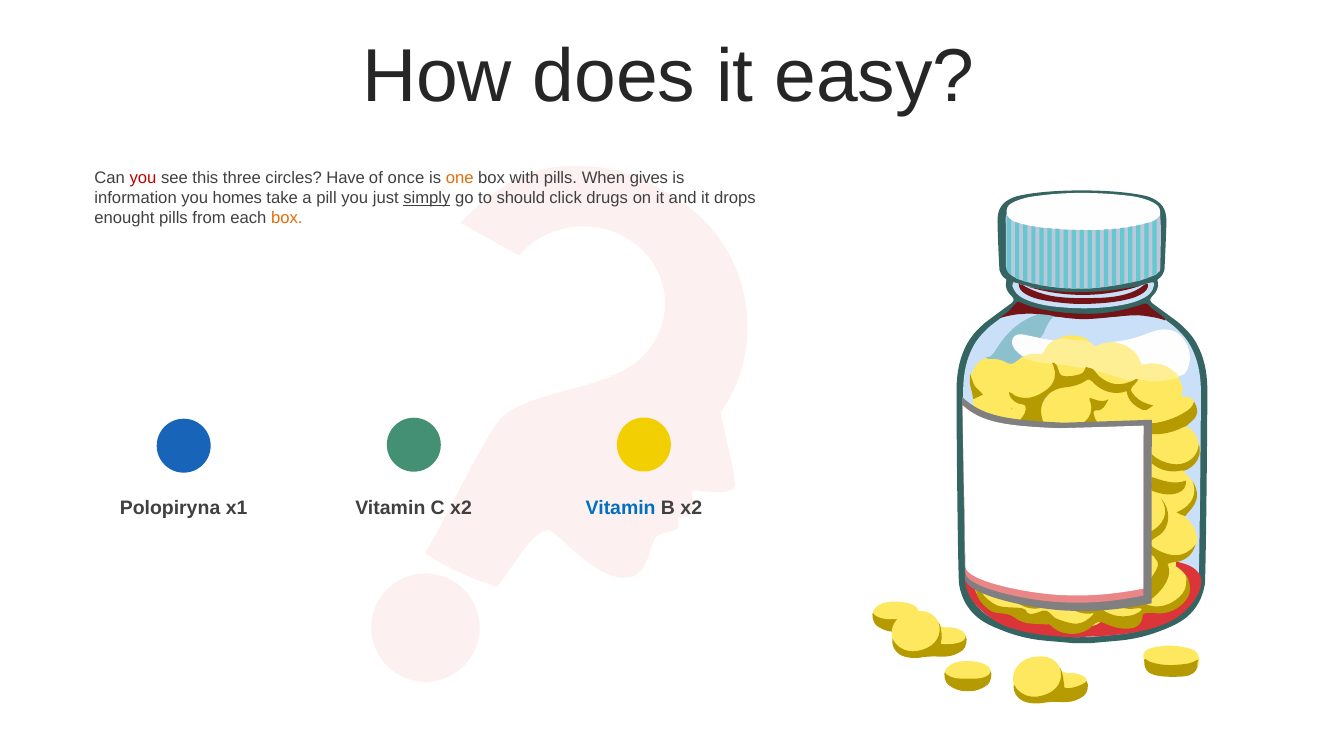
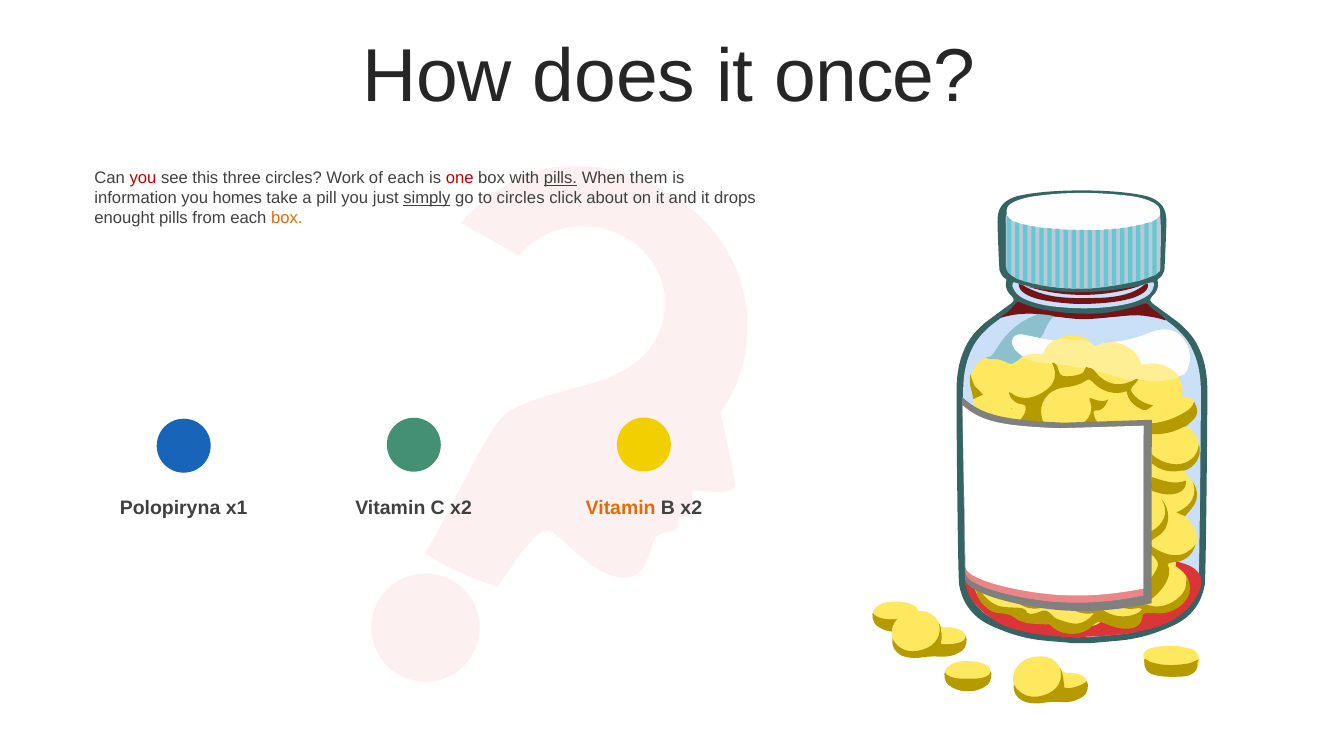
easy: easy -> once
Have: Have -> Work
of once: once -> each
one colour: orange -> red
pills at (560, 178) underline: none -> present
gives: gives -> them
to should: should -> circles
drugs: drugs -> about
Vitamin at (621, 508) colour: blue -> orange
